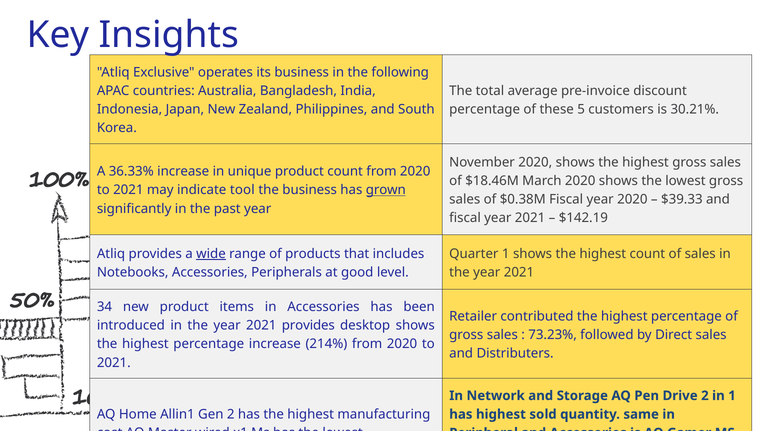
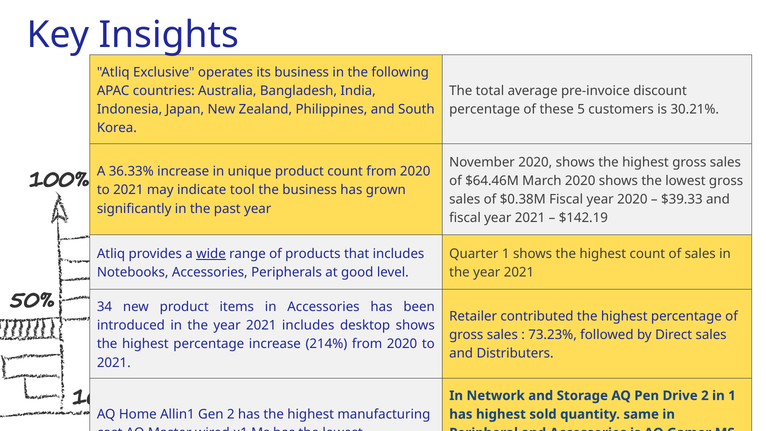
$18.46M: $18.46M -> $64.46M
grown underline: present -> none
2021 provides: provides -> includes
